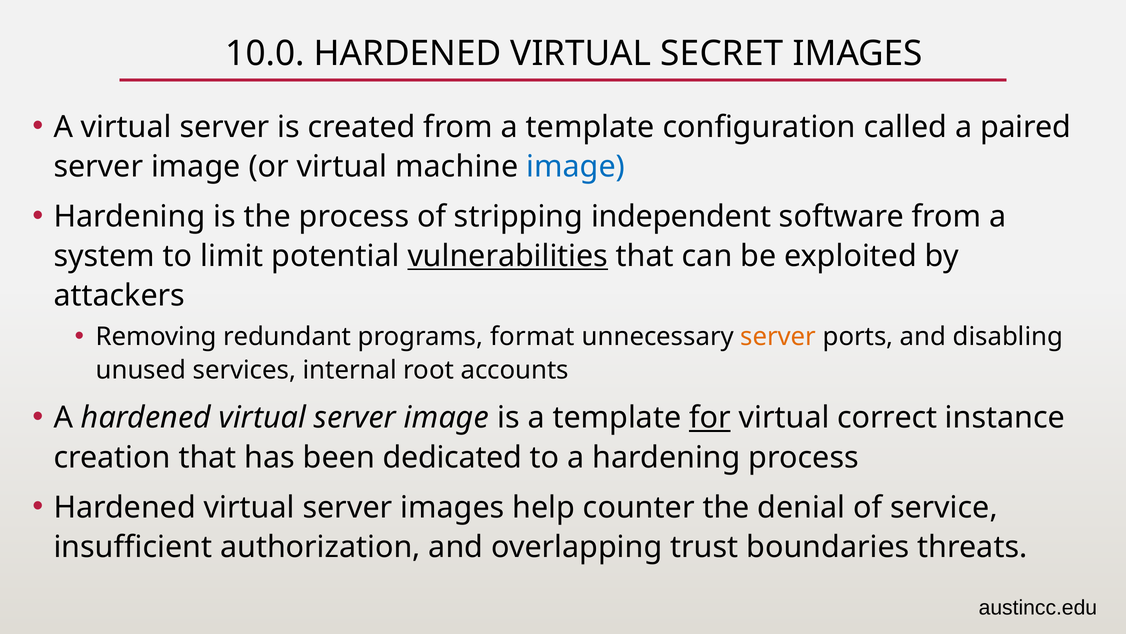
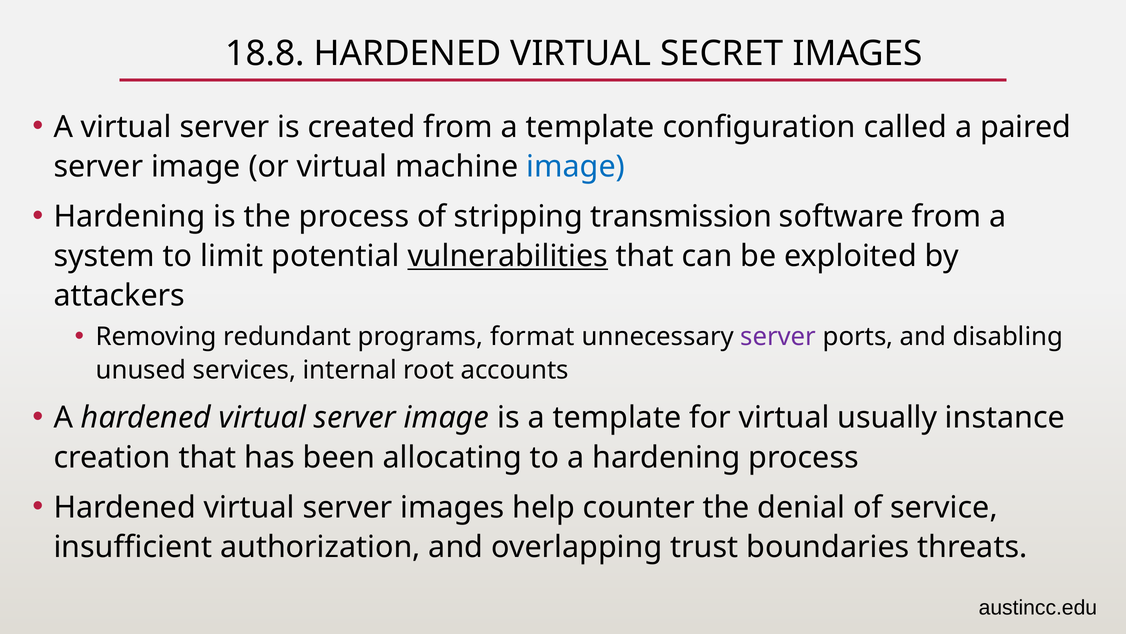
10.0: 10.0 -> 18.8
independent: independent -> transmission
server at (778, 337) colour: orange -> purple
for underline: present -> none
correct: correct -> usually
dedicated: dedicated -> allocating
